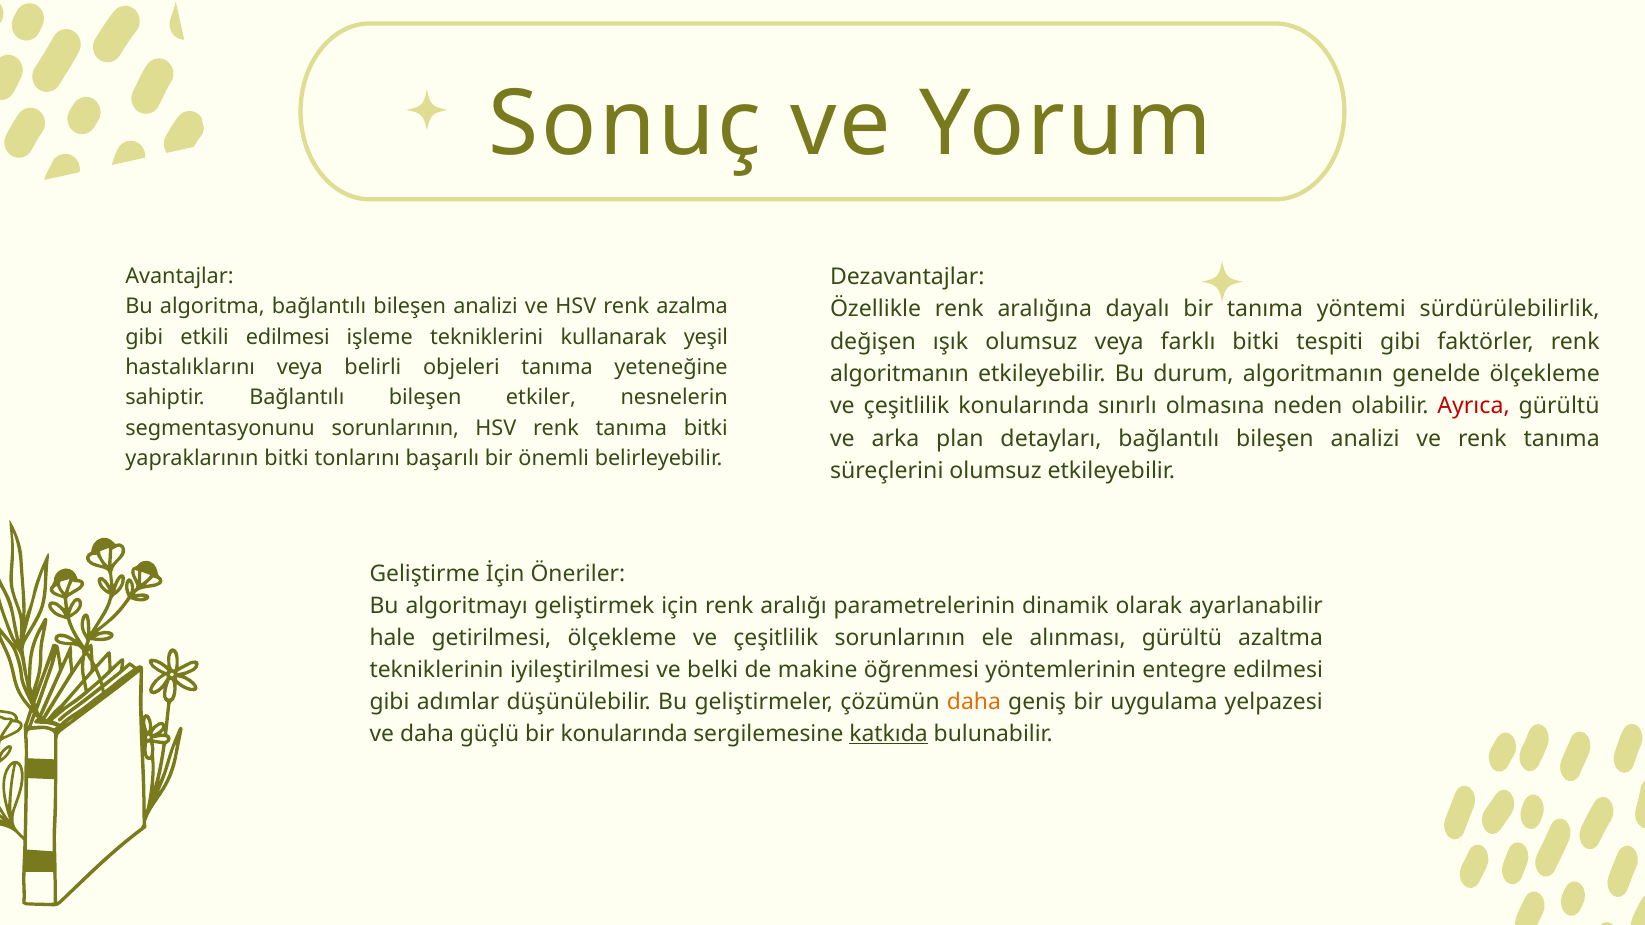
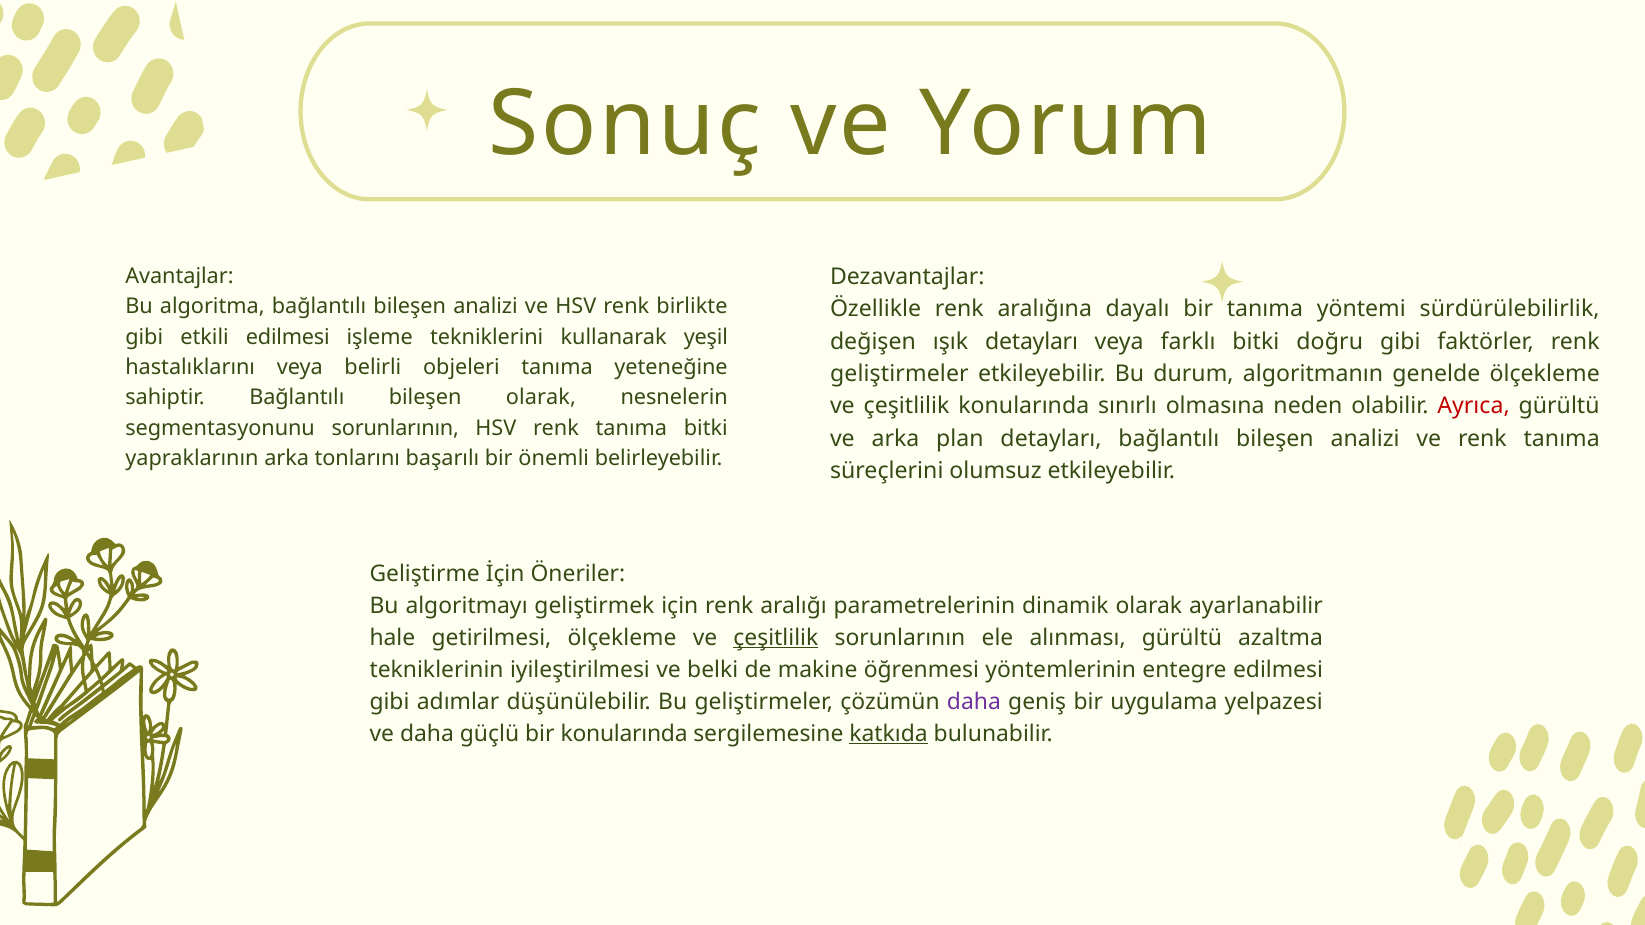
azalma: azalma -> birlikte
ışık olumsuz: olumsuz -> detayları
tespiti: tespiti -> doğru
algoritmanın at (900, 374): algoritmanın -> geliştirmeler
bileşen etkiler: etkiler -> olarak
yapraklarının bitki: bitki -> arka
çeşitlilik at (776, 638) underline: none -> present
daha at (974, 702) colour: orange -> purple
